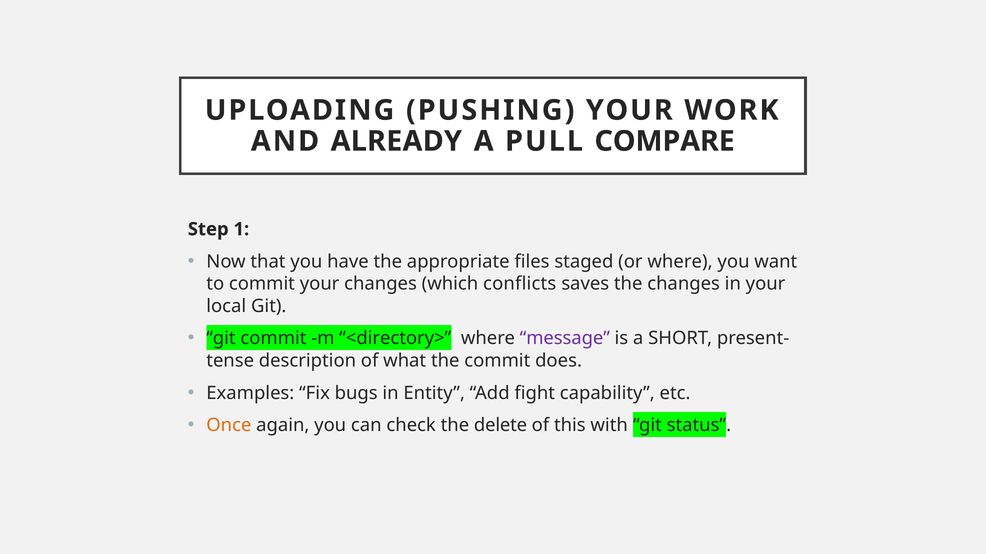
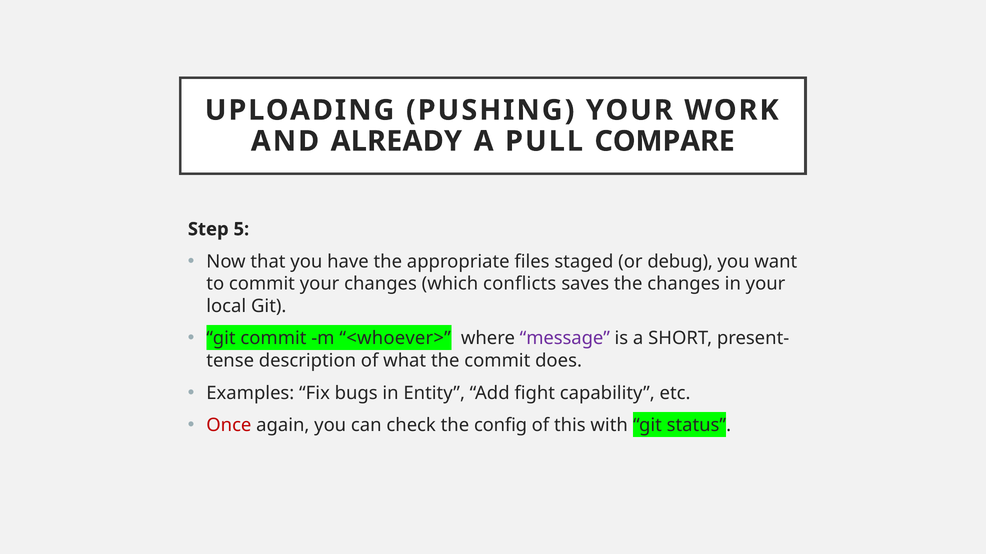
1: 1 -> 5
or where: where -> debug
<directory>: <directory> -> <whoever>
Once colour: orange -> red
delete: delete -> config
